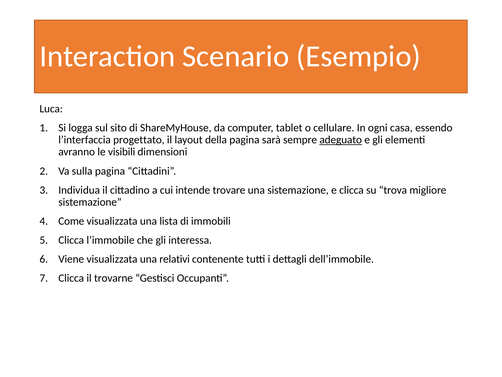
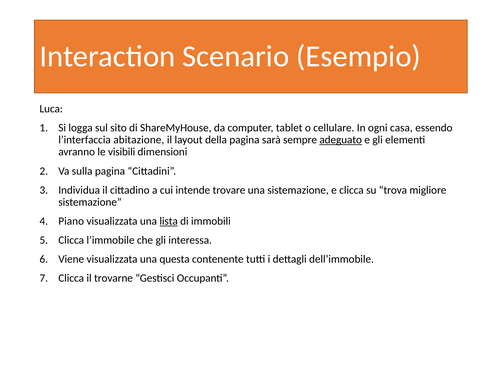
progettato: progettato -> abitazione
Come: Come -> Piano
lista underline: none -> present
relativi: relativi -> questa
